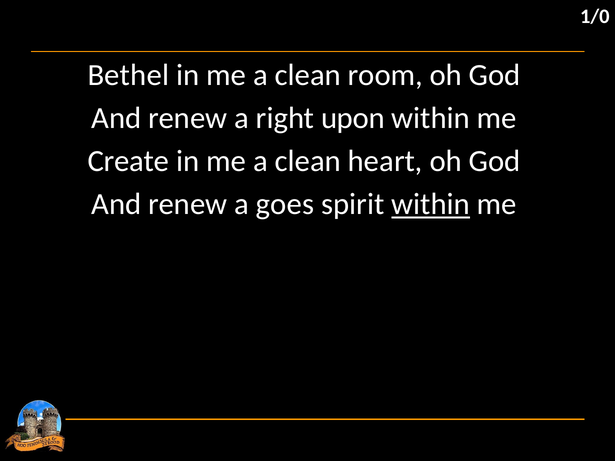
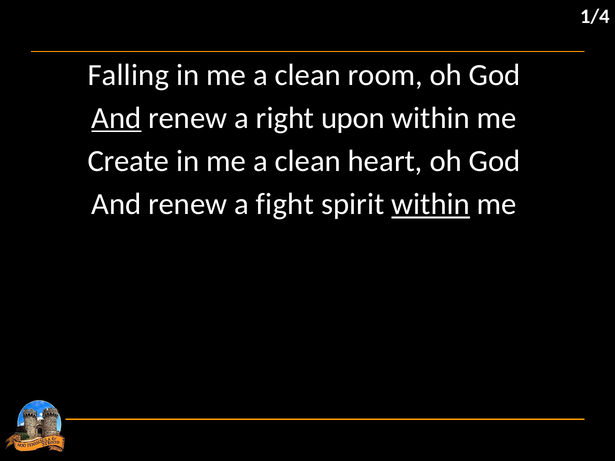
1/0: 1/0 -> 1/4
Bethel: Bethel -> Falling
And at (116, 118) underline: none -> present
goes: goes -> fight
